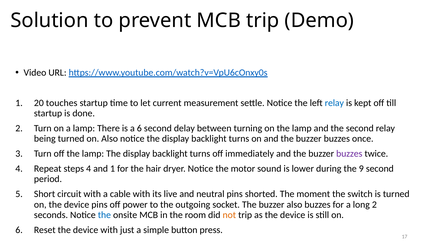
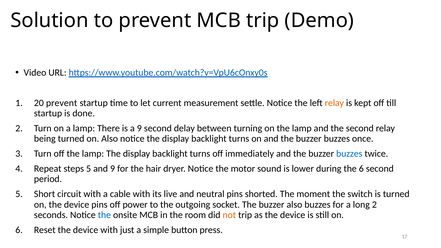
20 touches: touches -> prevent
relay at (334, 103) colour: blue -> orange
a 6: 6 -> 9
buzzes at (349, 154) colour: purple -> blue
steps 4: 4 -> 5
and 1: 1 -> 9
the 9: 9 -> 6
